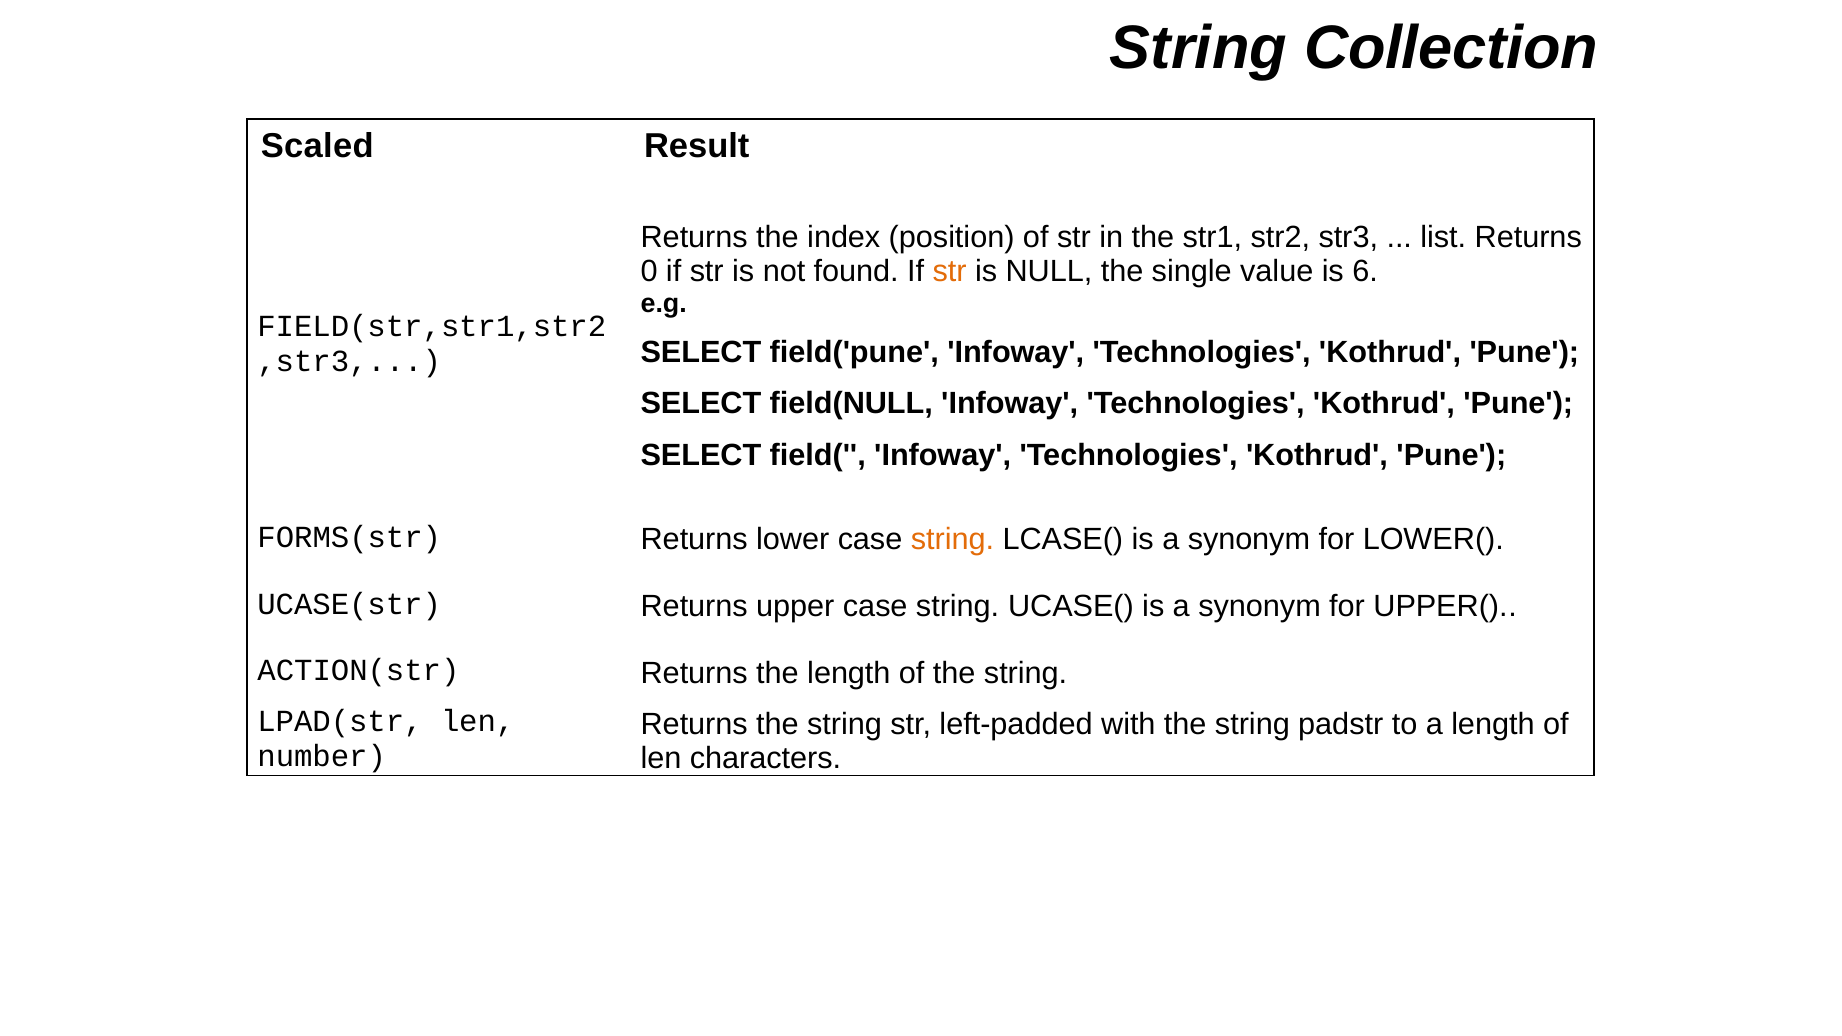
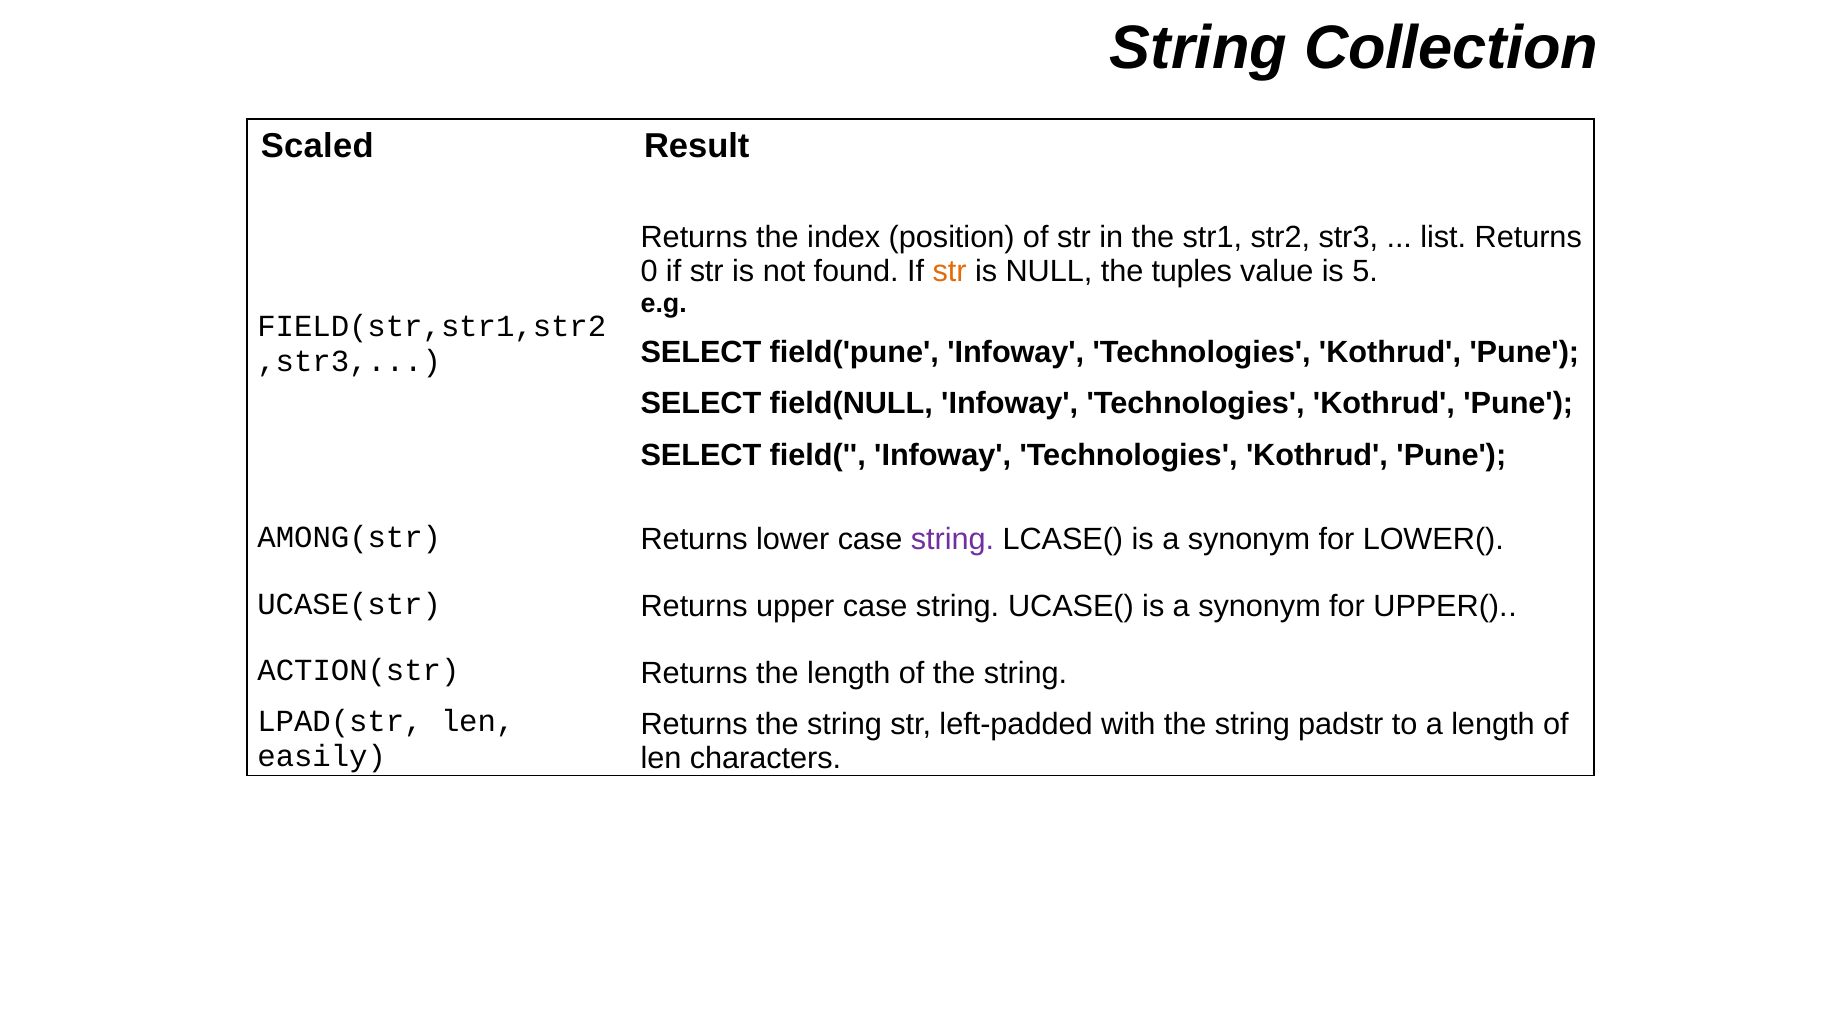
single: single -> tuples
6: 6 -> 5
FORMS(str: FORMS(str -> AMONG(str
string at (952, 540) colour: orange -> purple
number: number -> easily
